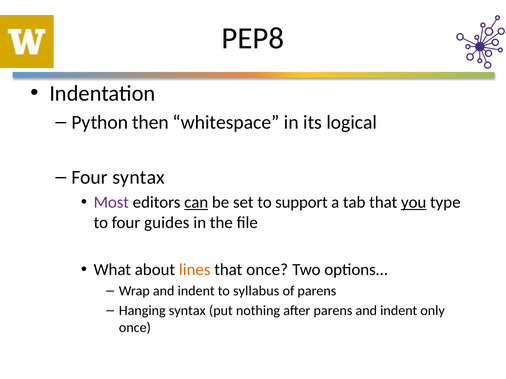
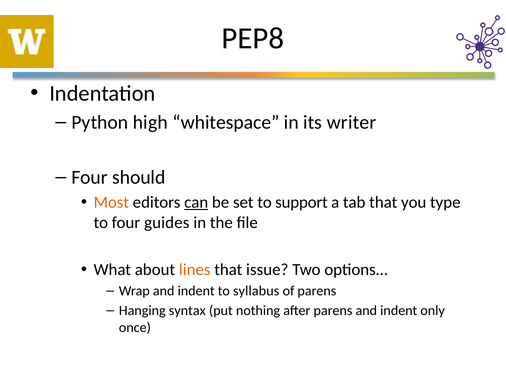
then: then -> high
logical: logical -> writer
Four syntax: syntax -> should
Most colour: purple -> orange
you underline: present -> none
that once: once -> issue
